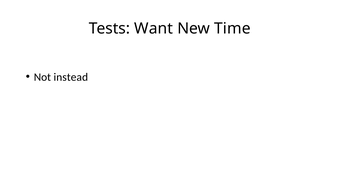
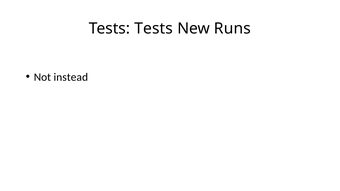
Tests Want: Want -> Tests
Time: Time -> Runs
